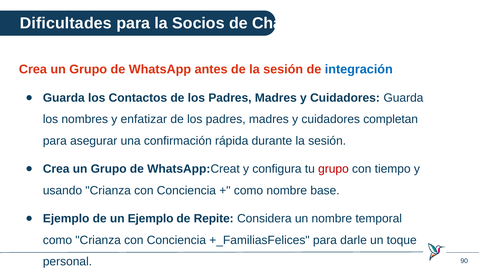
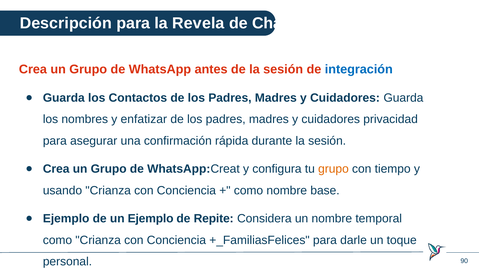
Dificultades: Dificultades -> Descripción
Socios: Socios -> Revela
completan: completan -> privacidad
grupo at (333, 169) colour: red -> orange
